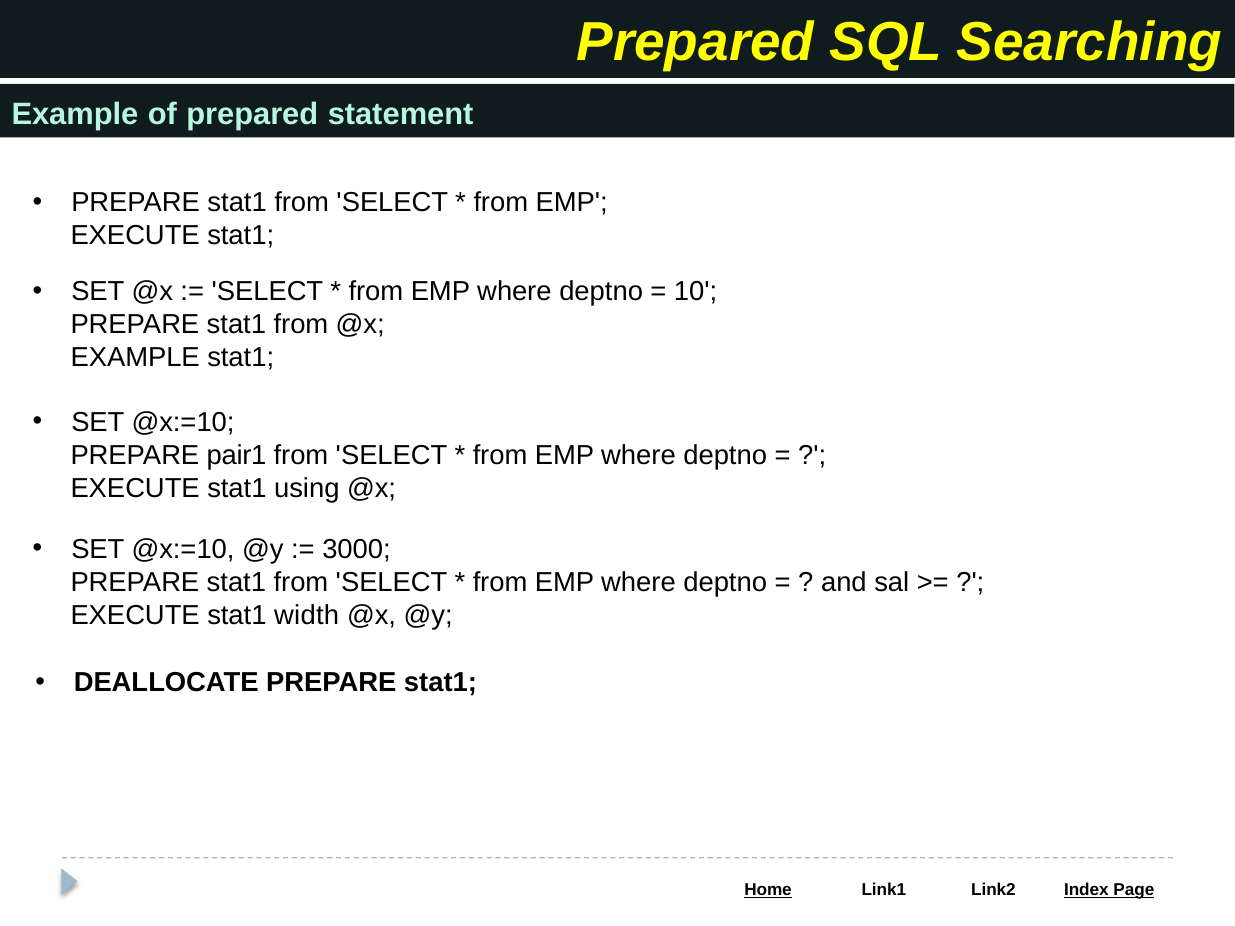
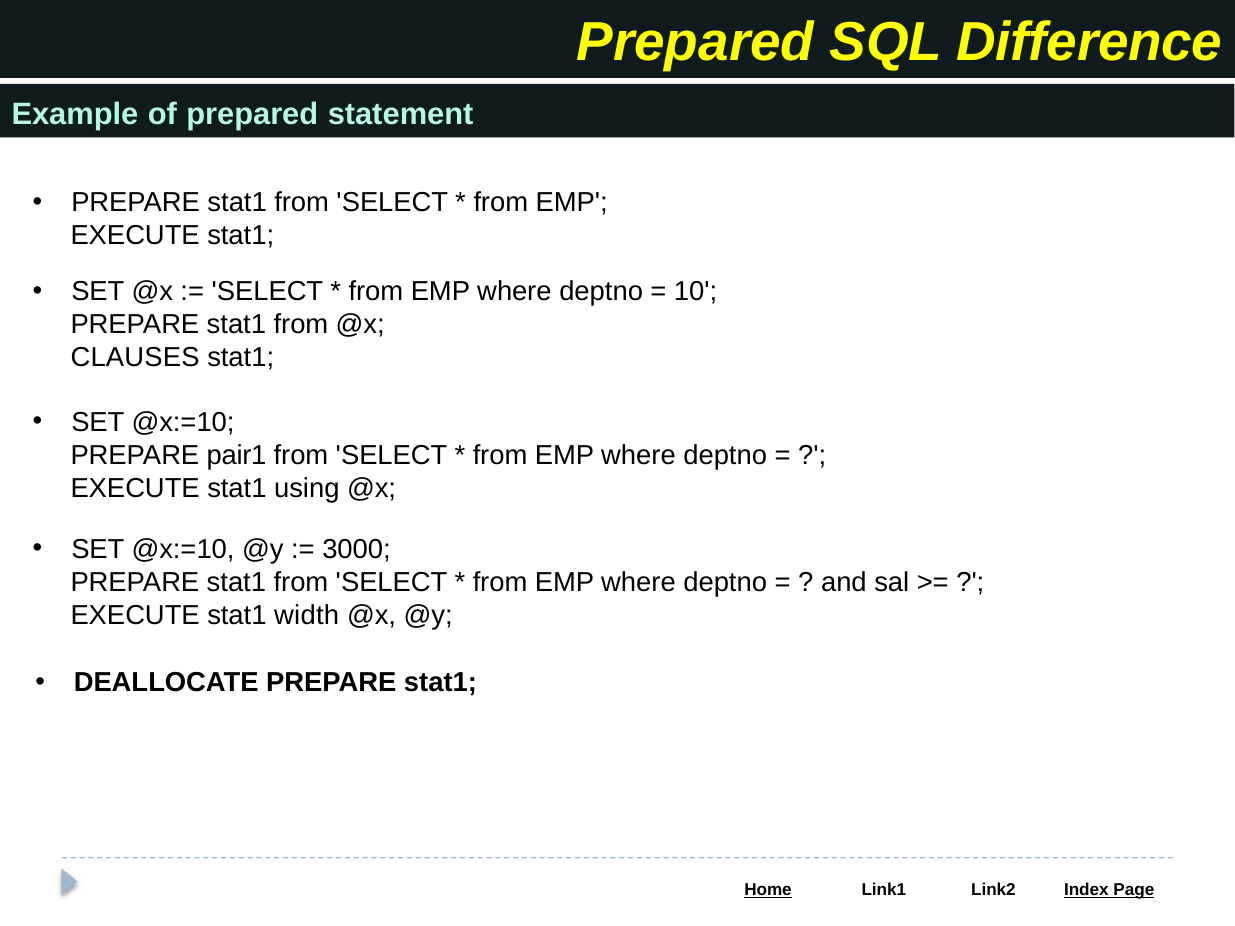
Searching: Searching -> Difference
EXAMPLE at (135, 358): EXAMPLE -> CLAUSES
